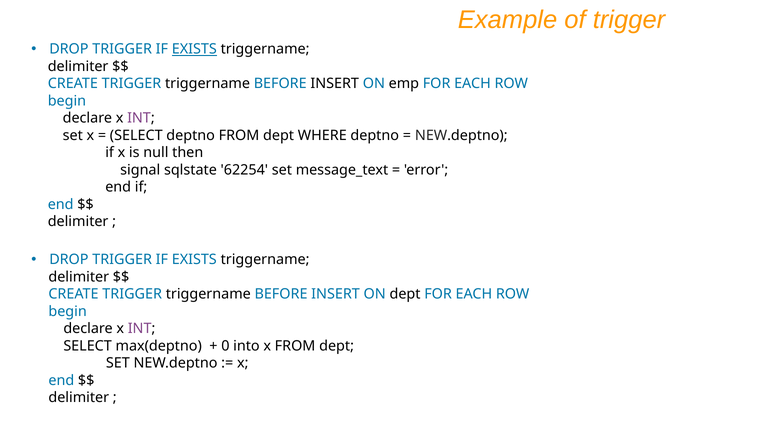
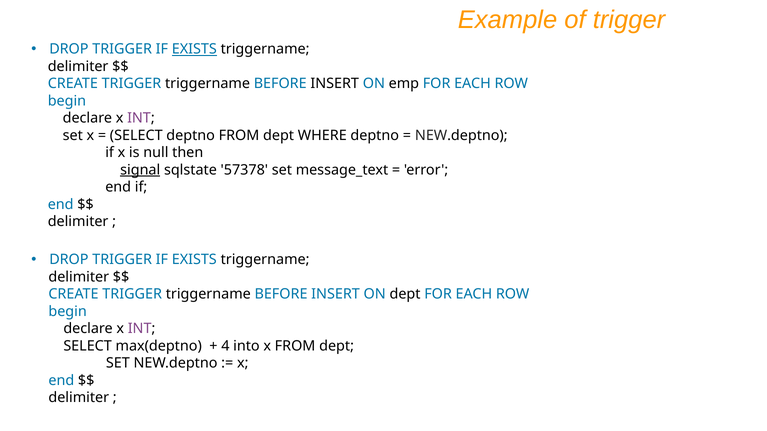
signal underline: none -> present
62254: 62254 -> 57378
0: 0 -> 4
